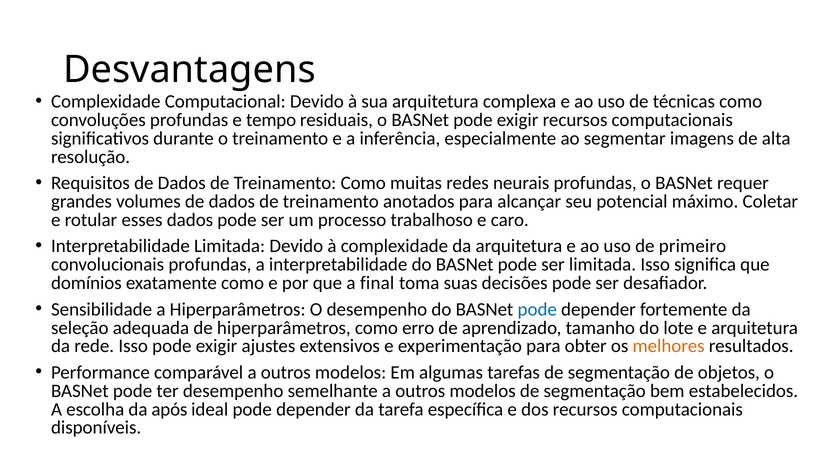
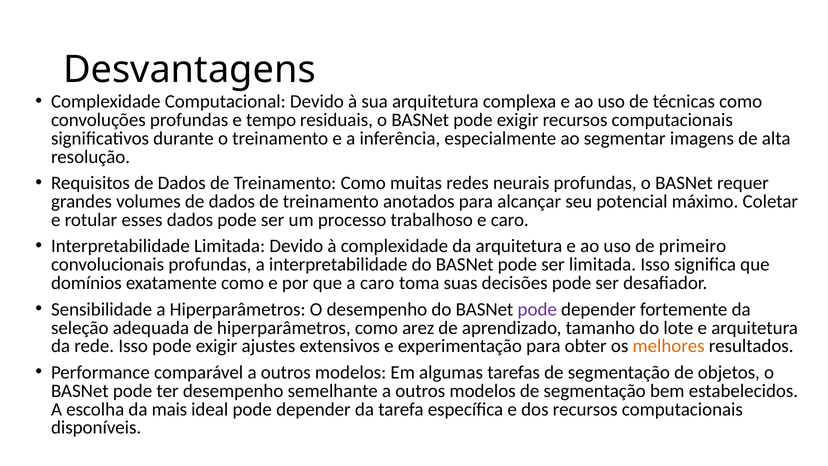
a final: final -> caro
pode at (537, 309) colour: blue -> purple
erro: erro -> arez
após: após -> mais
